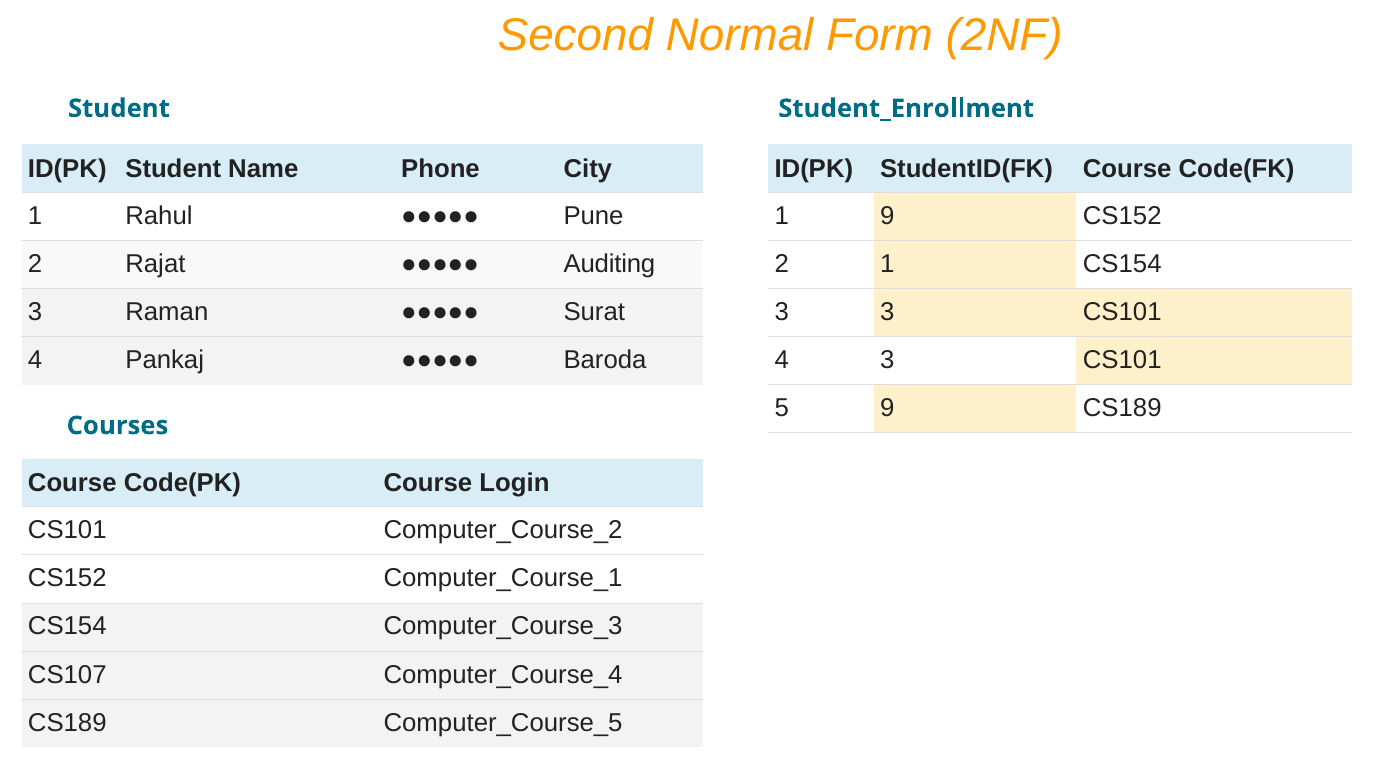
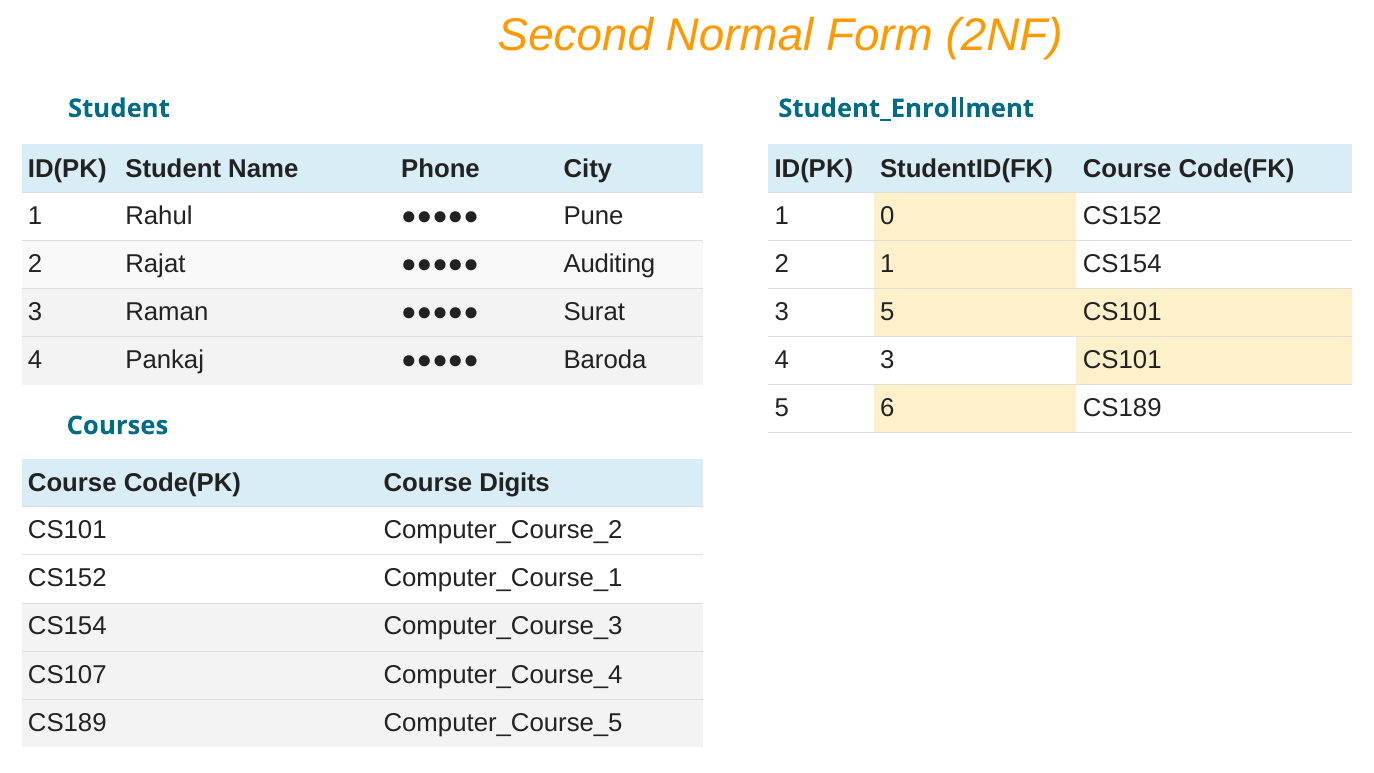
1 9: 9 -> 0
3 3: 3 -> 5
5 9: 9 -> 6
Login: Login -> Digits
